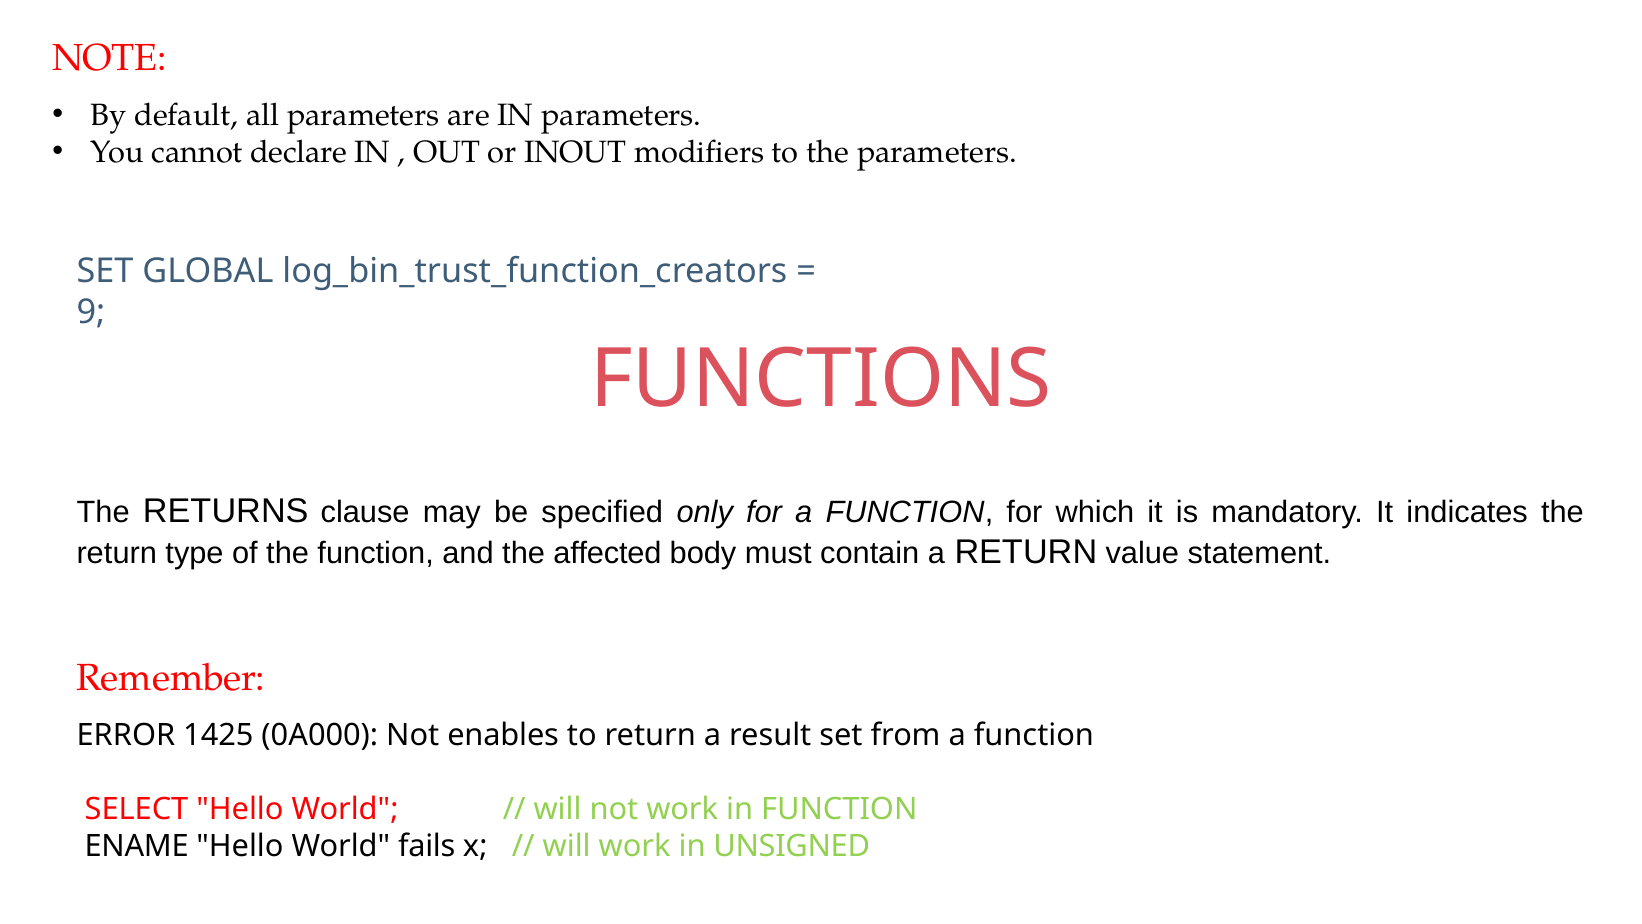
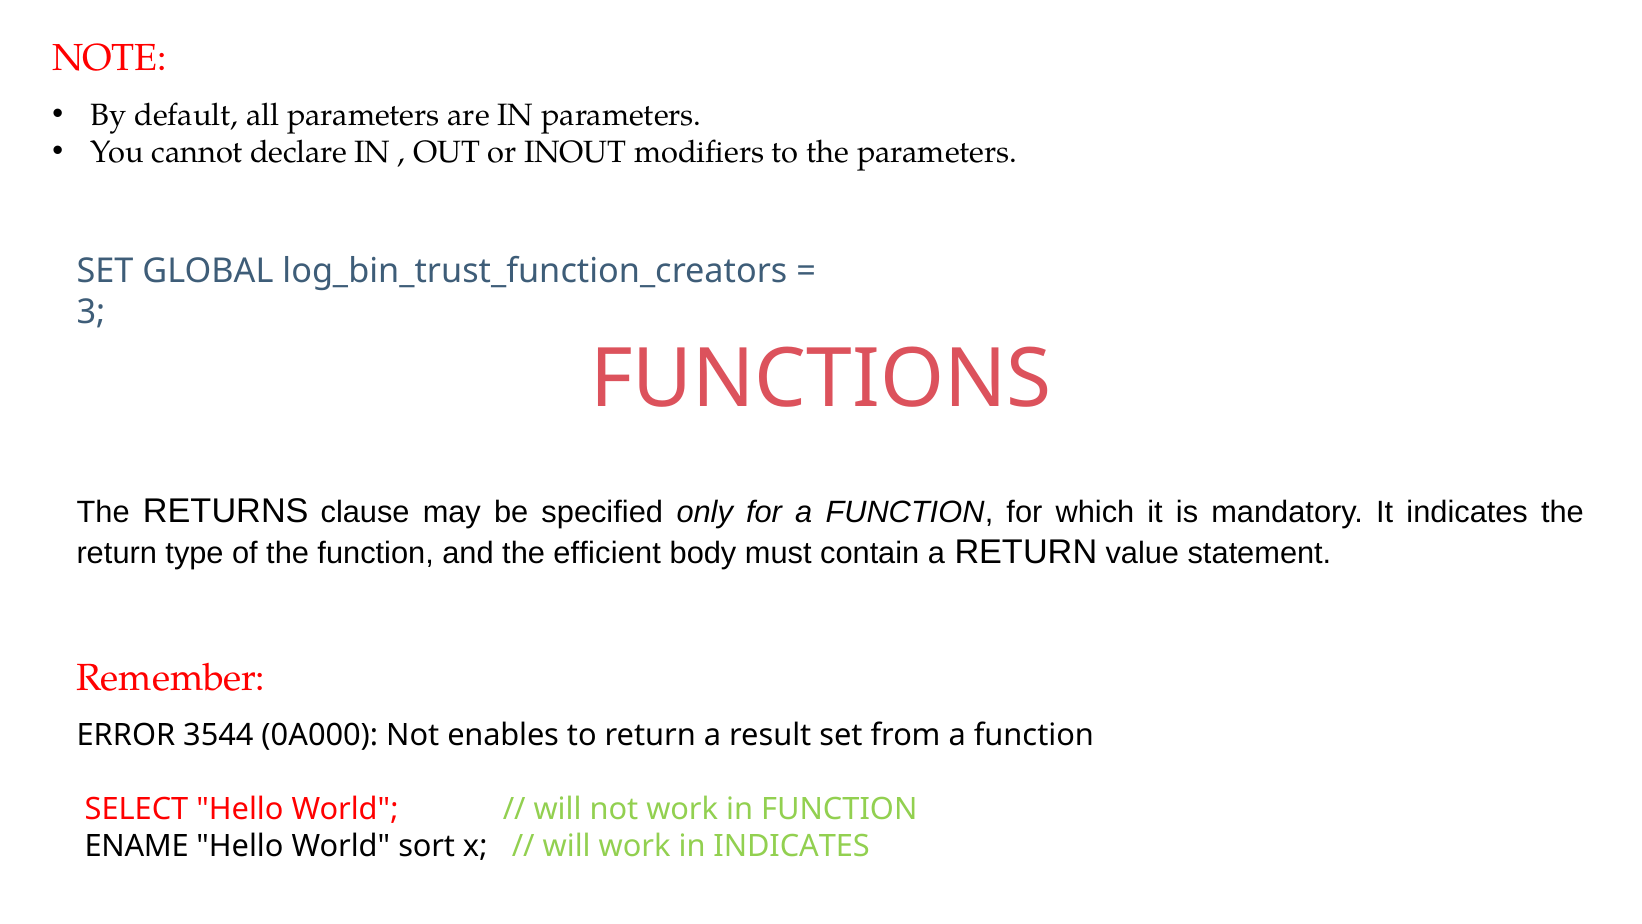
9: 9 -> 3
affected: affected -> efficient
1425: 1425 -> 3544
fails: fails -> sort
in UNSIGNED: UNSIGNED -> INDICATES
